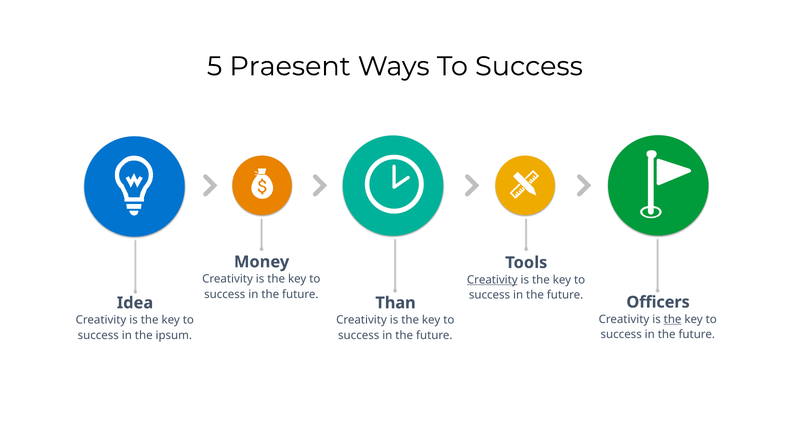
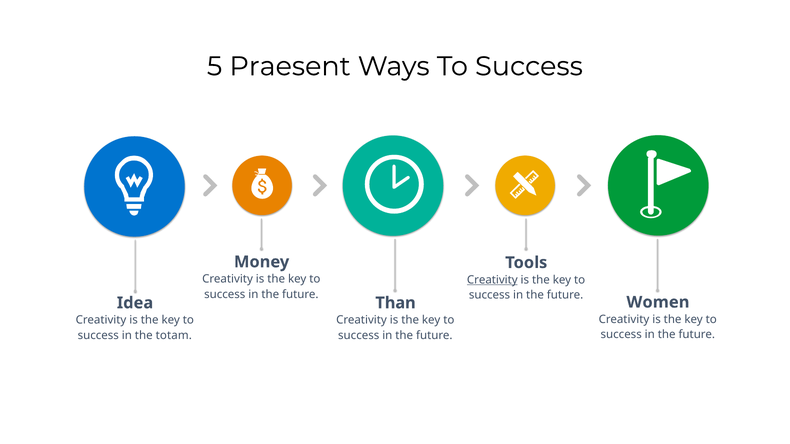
Officers: Officers -> Women
the at (673, 320) underline: present -> none
ipsum: ipsum -> totam
